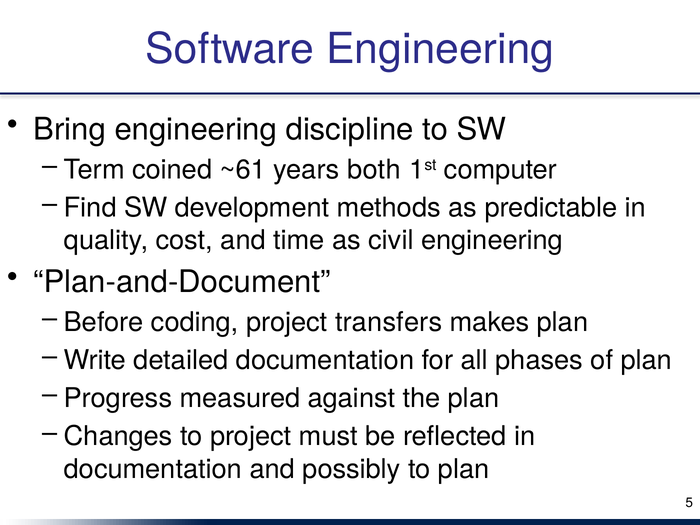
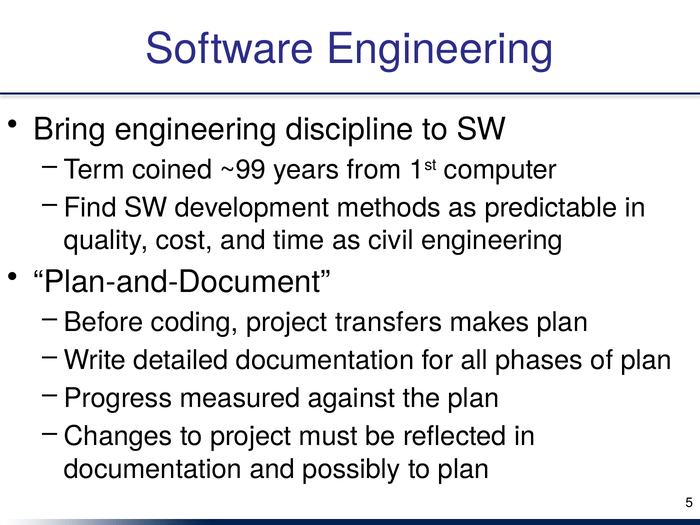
~61: ~61 -> ~99
both: both -> from
